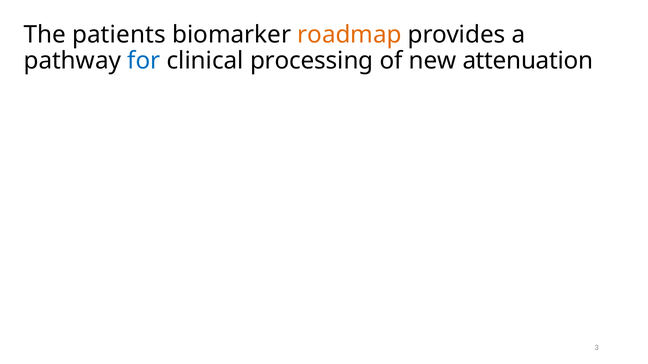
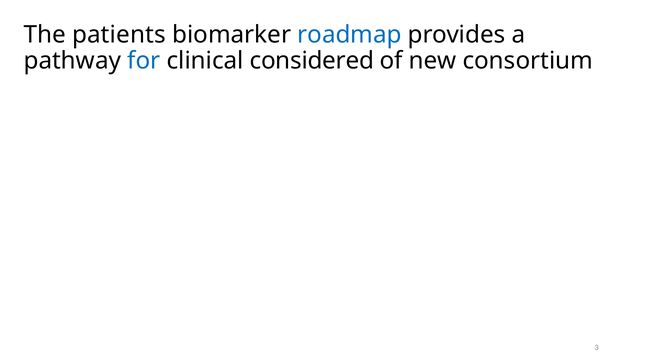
roadmap colour: orange -> blue
processing: processing -> considered
attenuation: attenuation -> consortium
